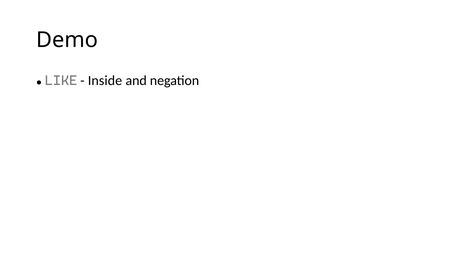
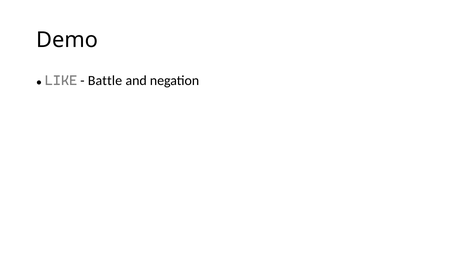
Inside: Inside -> Battle
